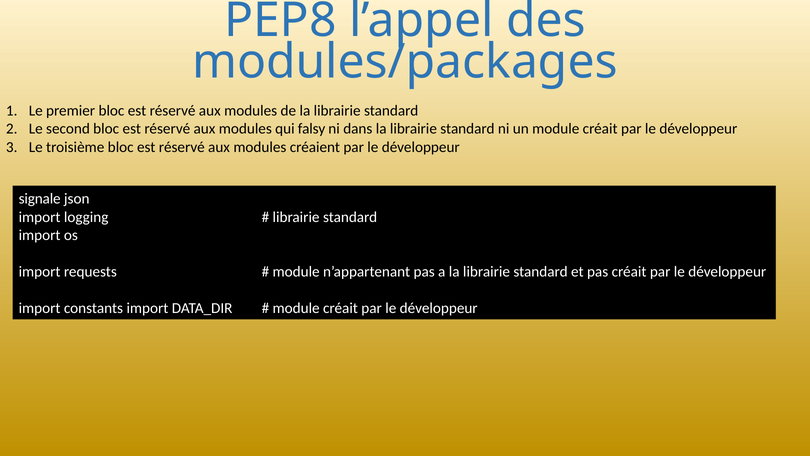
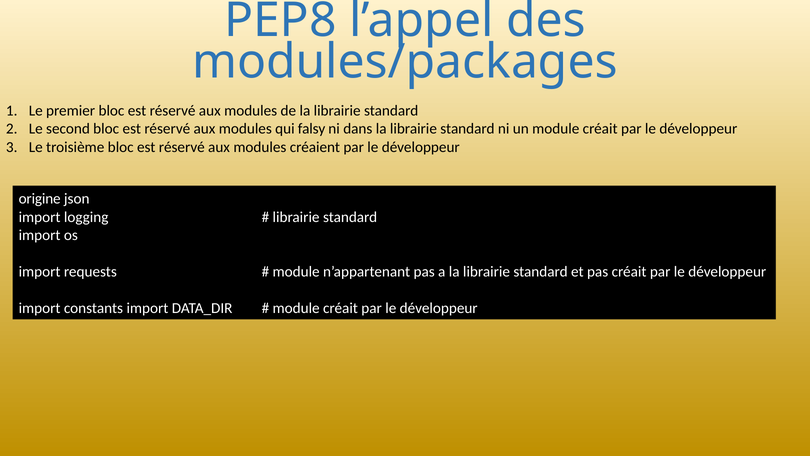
signale: signale -> origine
